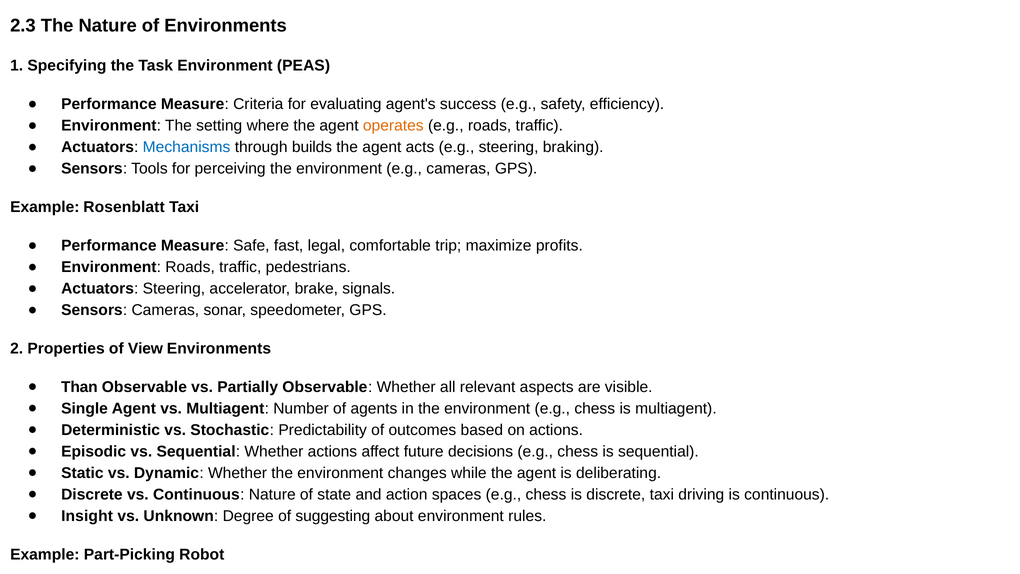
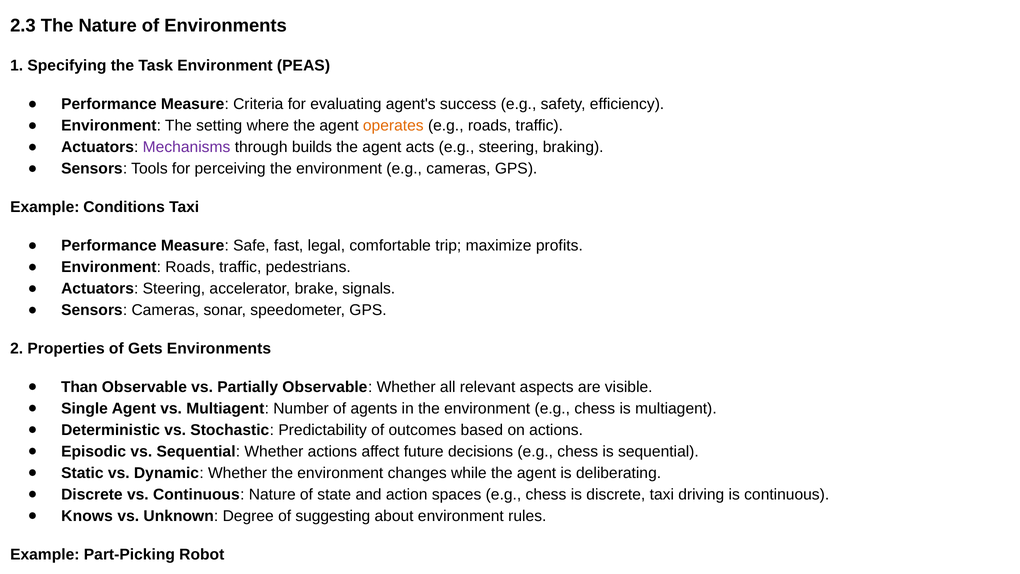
Mechanisms colour: blue -> purple
Example Rosenblatt: Rosenblatt -> Conditions
View: View -> Gets
Insight: Insight -> Knows
